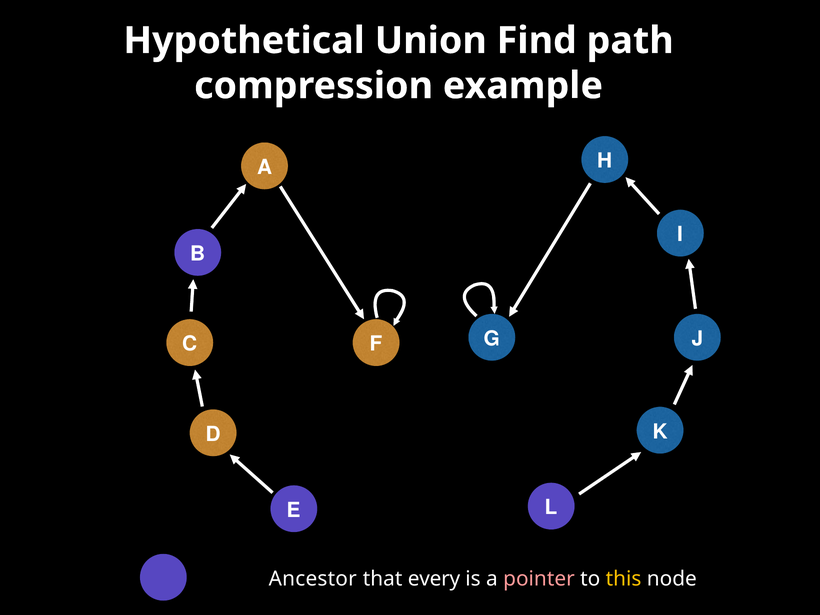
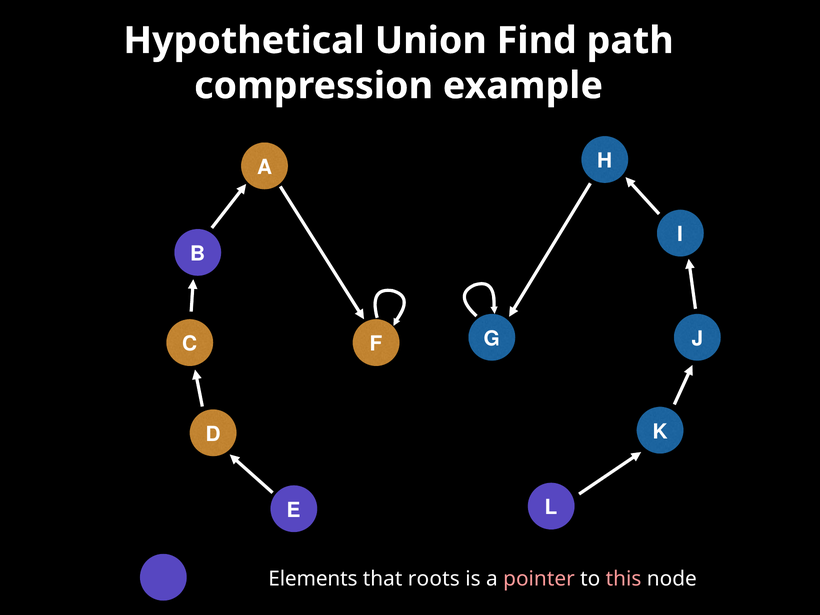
Ancestor: Ancestor -> Elements
every: every -> roots
this colour: yellow -> pink
